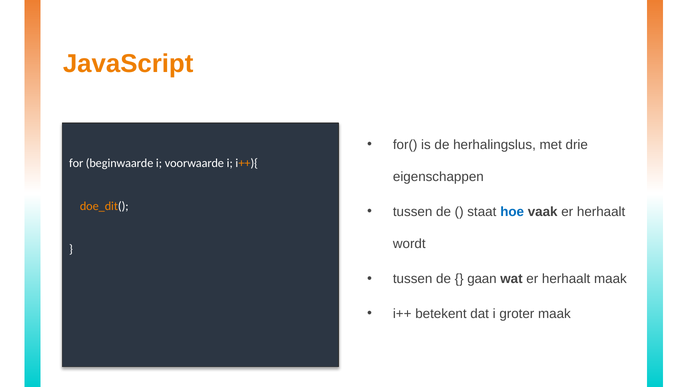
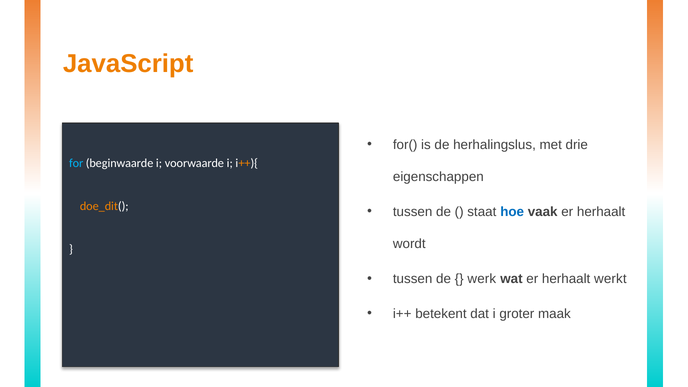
for colour: white -> light blue
gaan: gaan -> werk
herhaalt maak: maak -> werkt
